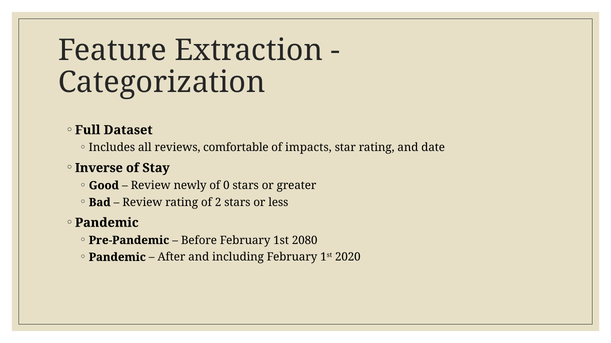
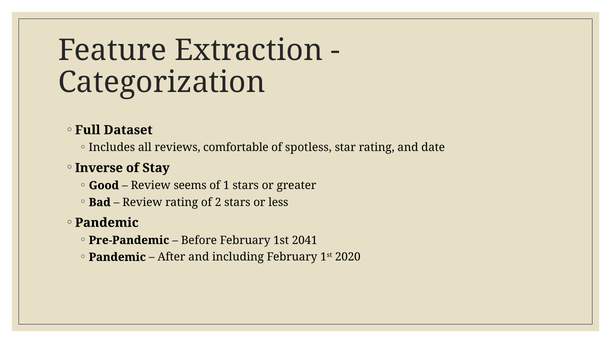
impacts: impacts -> spotless
newly: newly -> seems
0: 0 -> 1
2080: 2080 -> 2041
